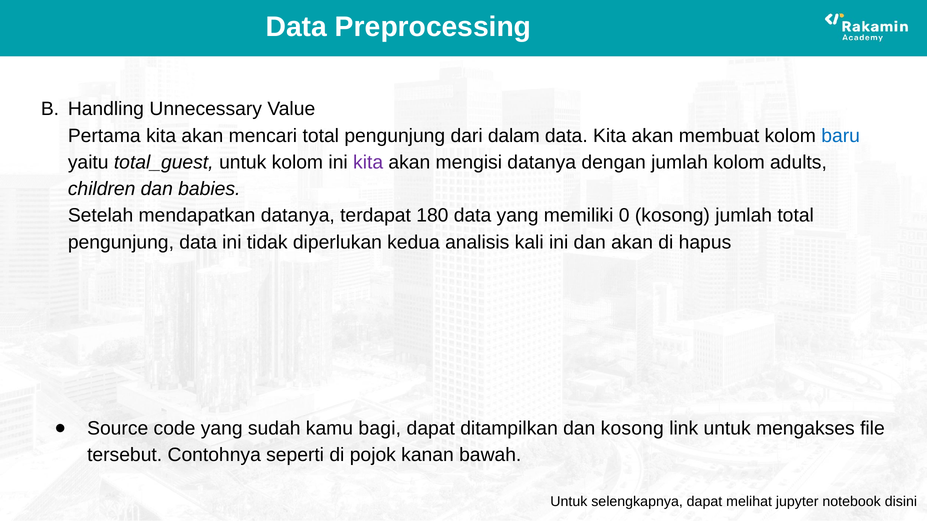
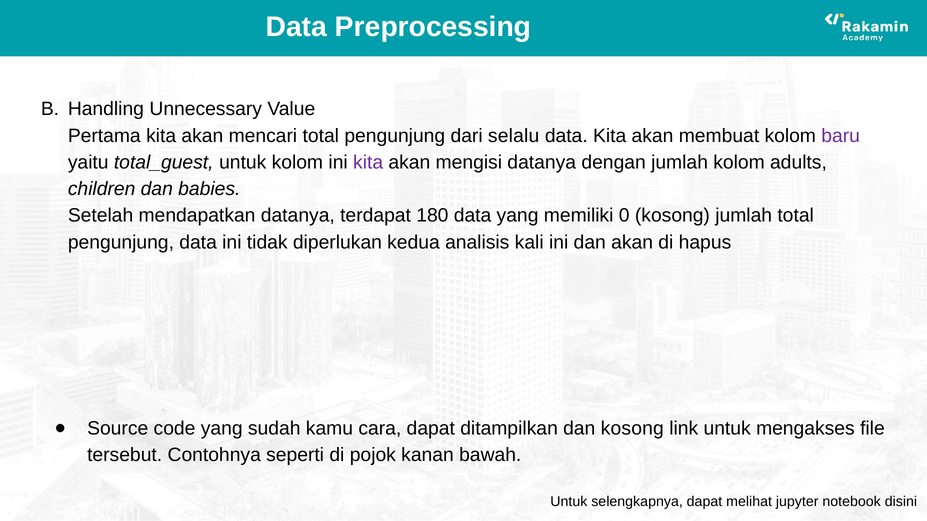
dalam: dalam -> selalu
baru colour: blue -> purple
bagi: bagi -> cara
